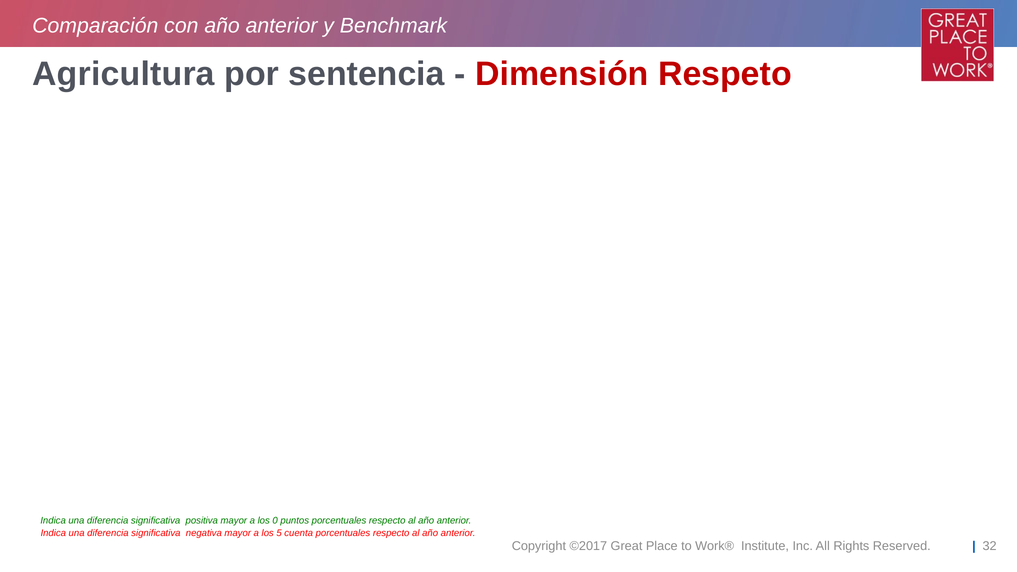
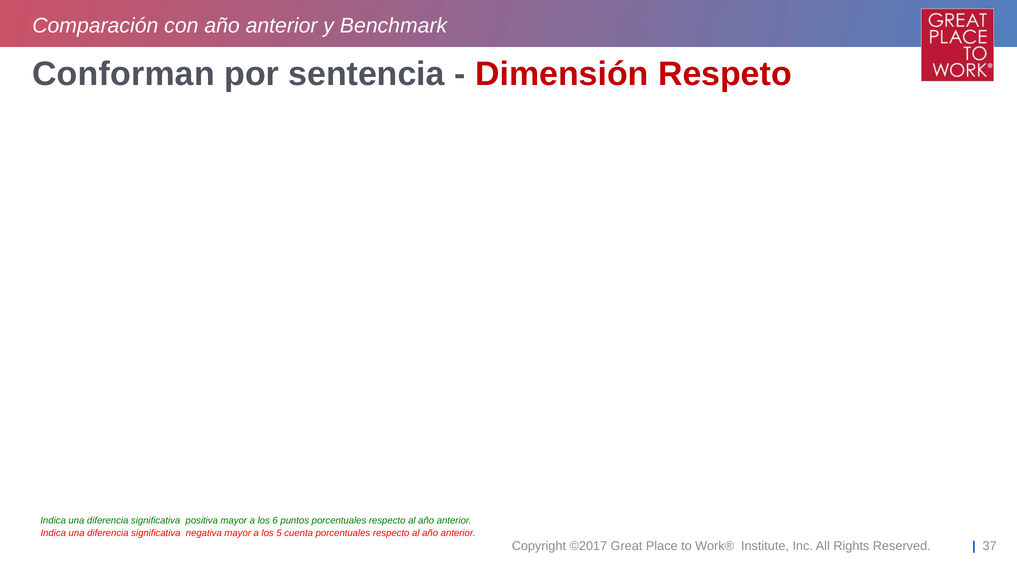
Agricultura: Agricultura -> Conforman
0: 0 -> 6
32: 32 -> 37
